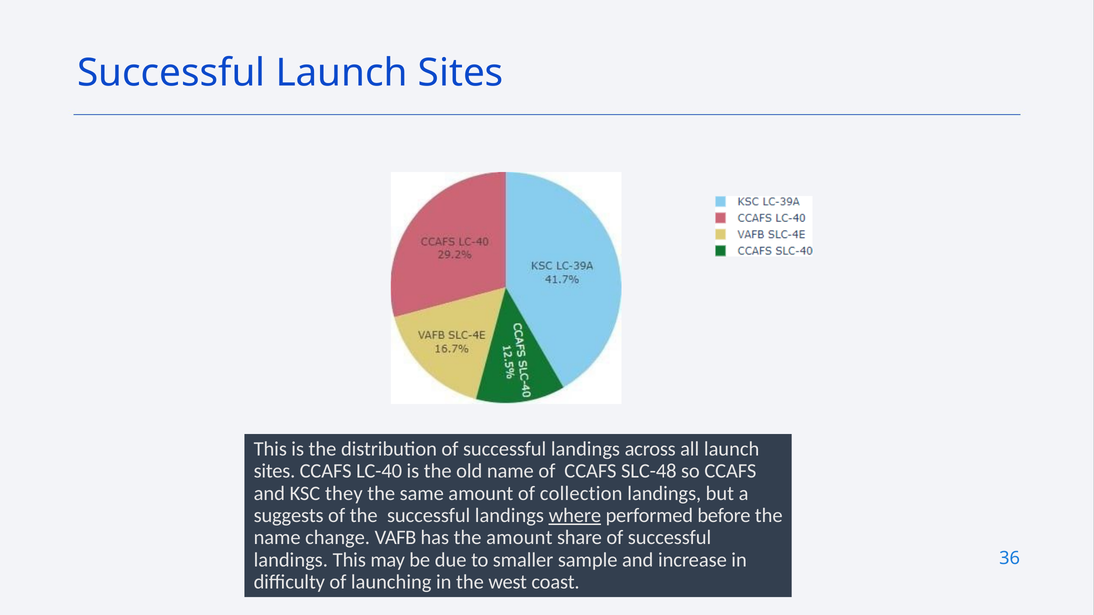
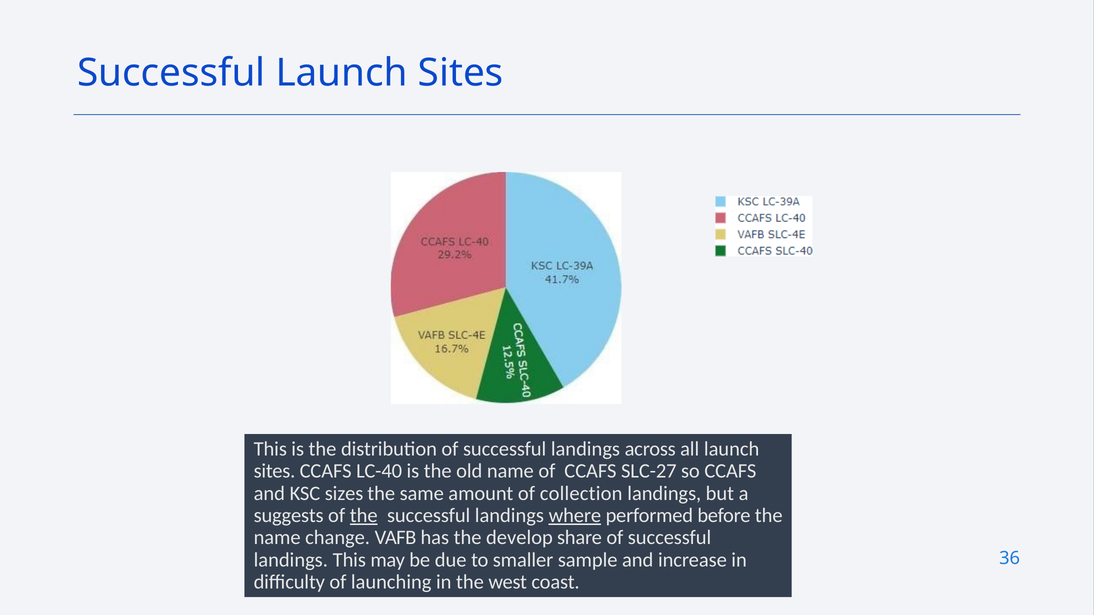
SLC-48: SLC-48 -> SLC-27
they: they -> sizes
the at (364, 516) underline: none -> present
the amount: amount -> develop
